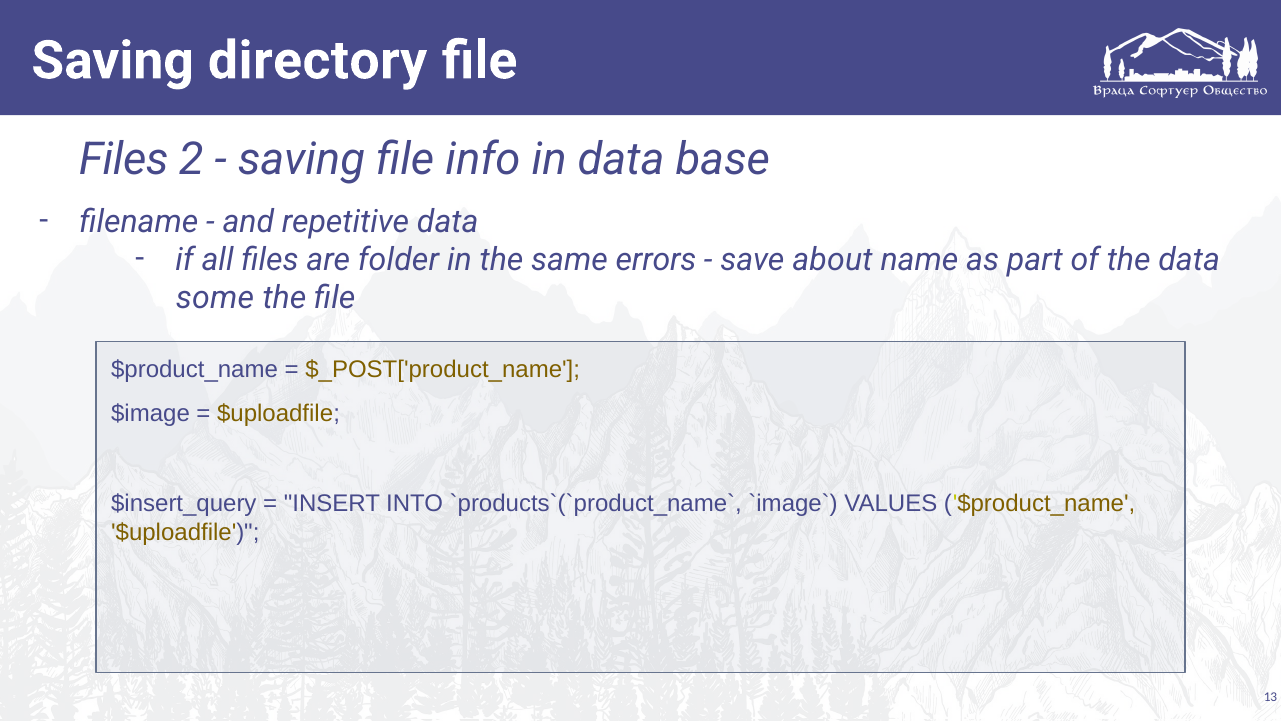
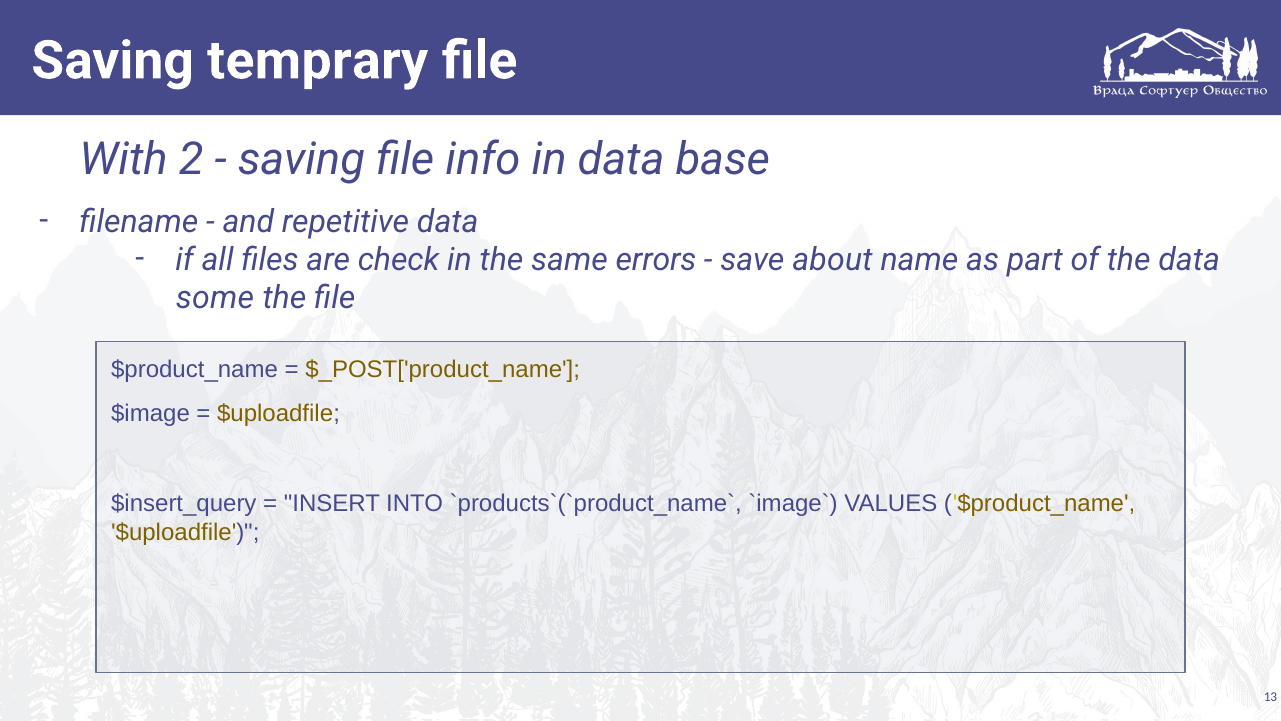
directory: directory -> temprary
Files at (124, 160): Files -> With
folder: folder -> check
